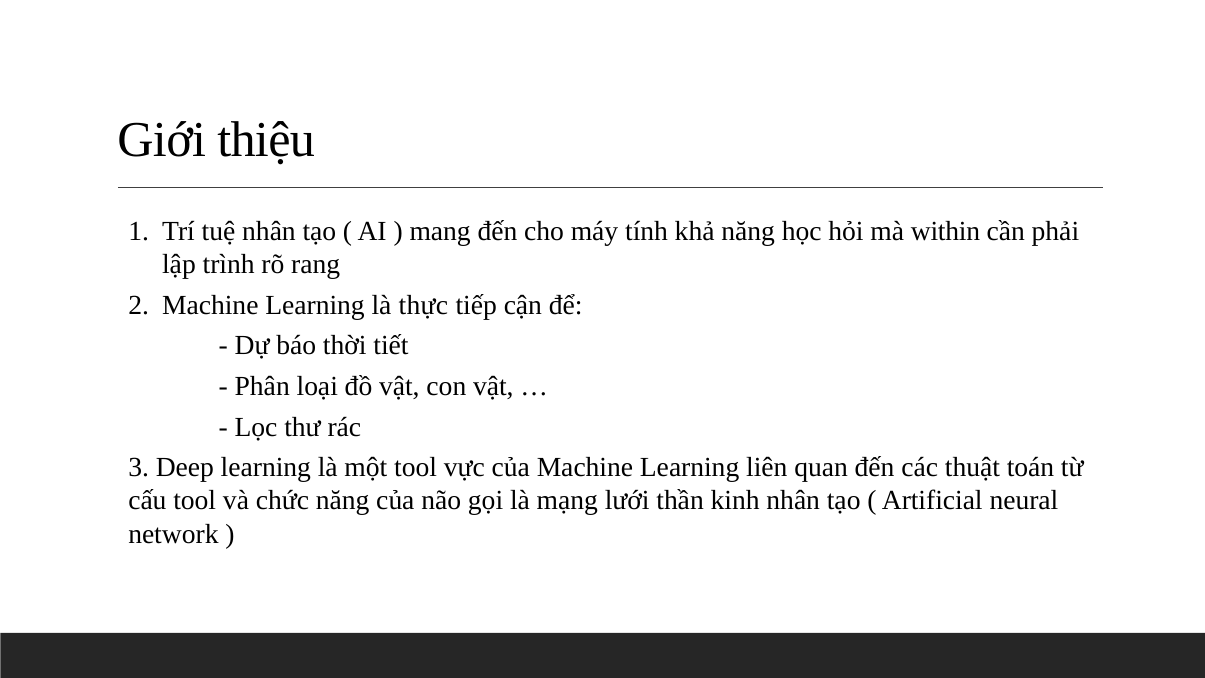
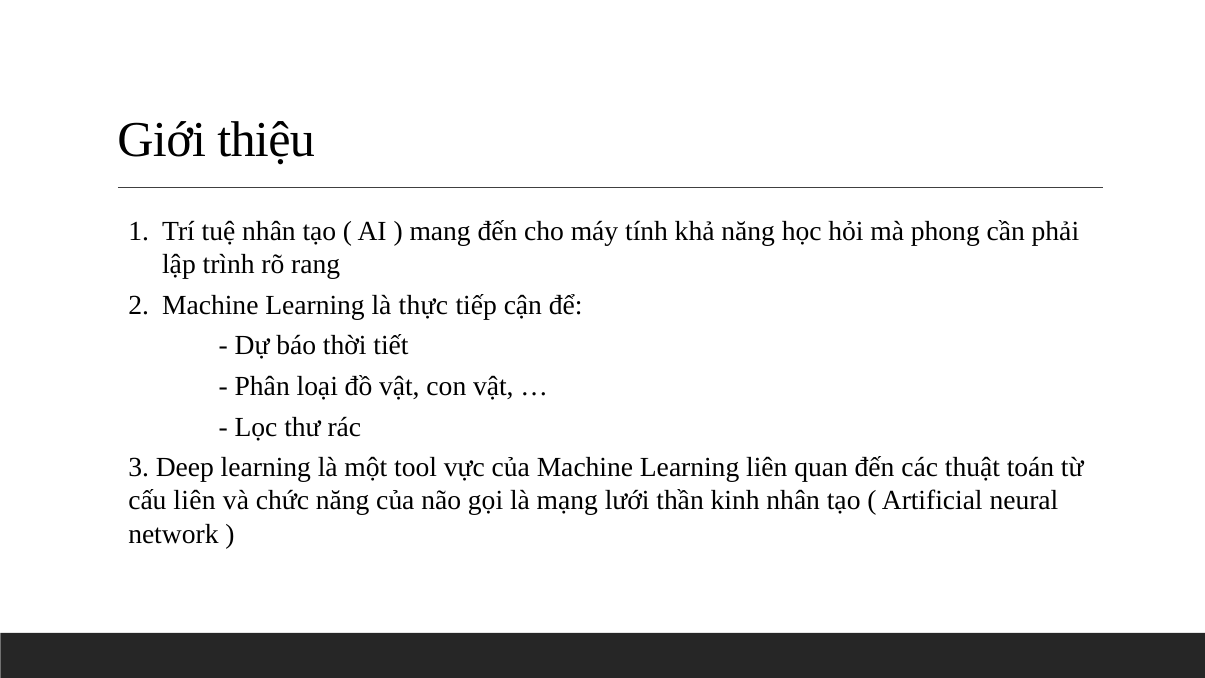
within: within -> phong
cấu tool: tool -> liên
